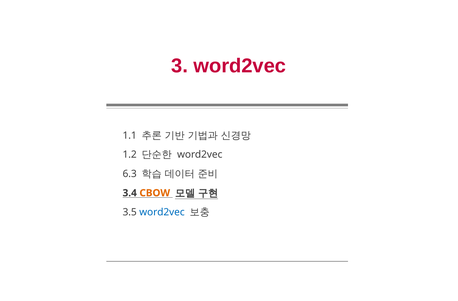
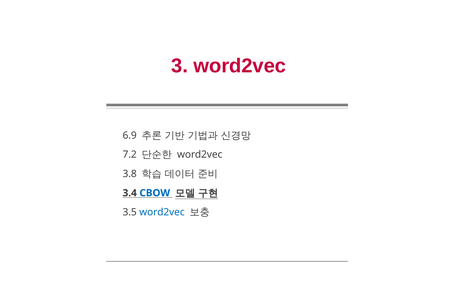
1.1: 1.1 -> 6.9
1.2: 1.2 -> 7.2
6.3: 6.3 -> 3.8
CBOW colour: orange -> blue
